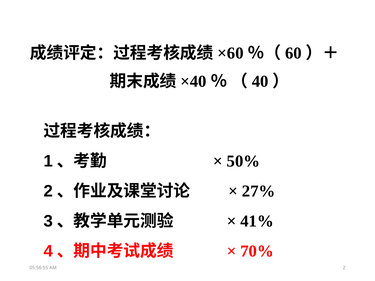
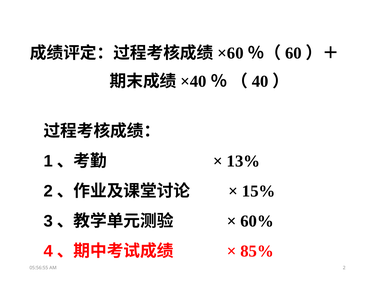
50%: 50% -> 13%
27%: 27% -> 15%
41%: 41% -> 60%
70%: 70% -> 85%
